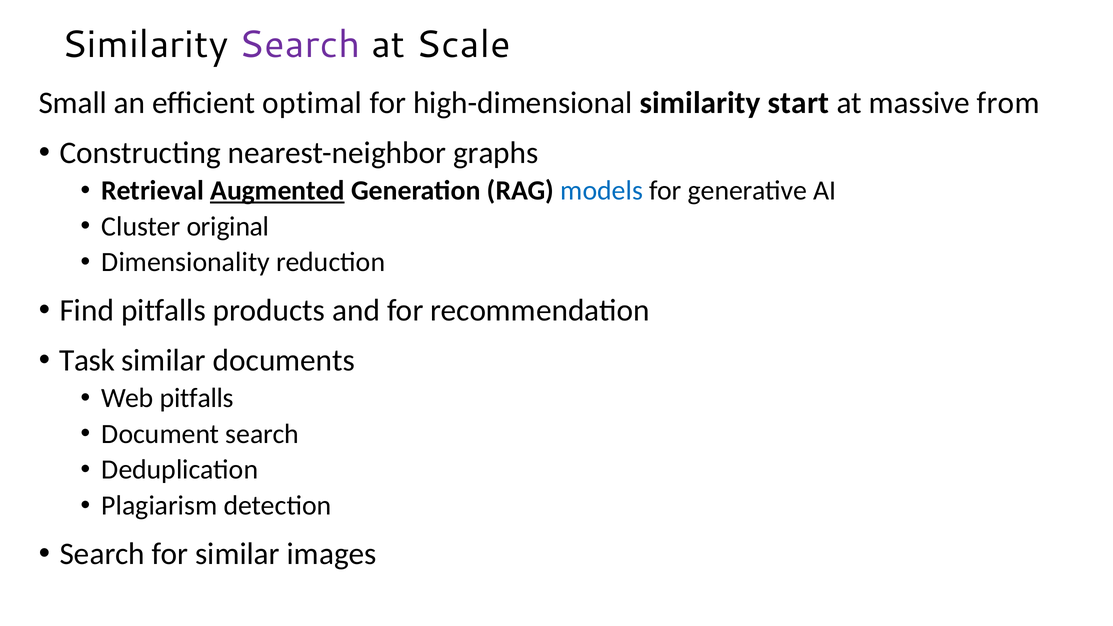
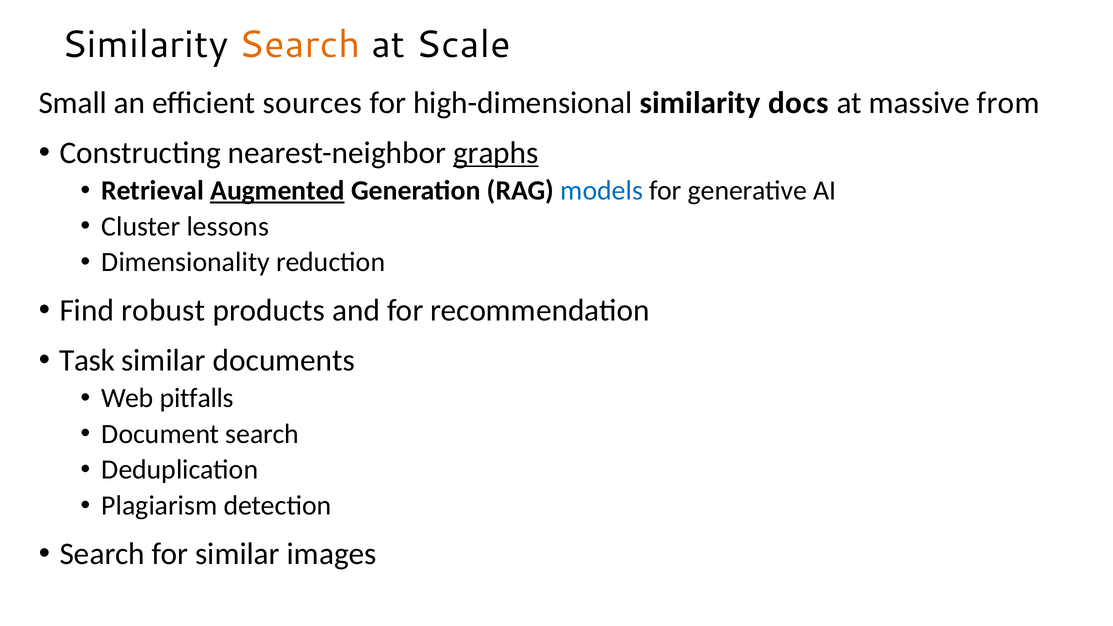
Search at (300, 45) colour: purple -> orange
optimal: optimal -> sources
start: start -> docs
graphs underline: none -> present
original: original -> lessons
Find pitfalls: pitfalls -> robust
